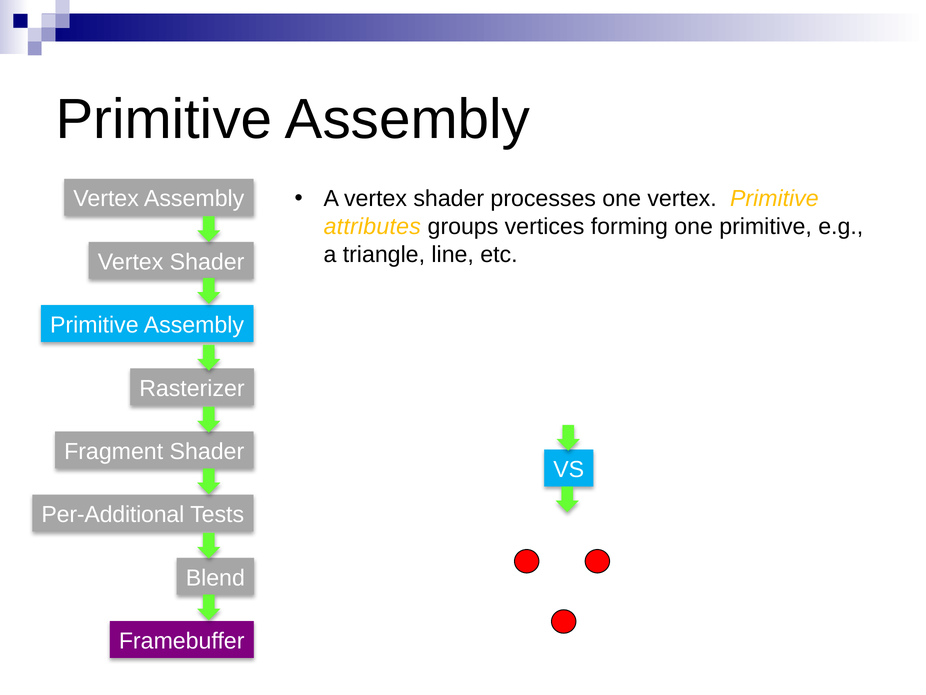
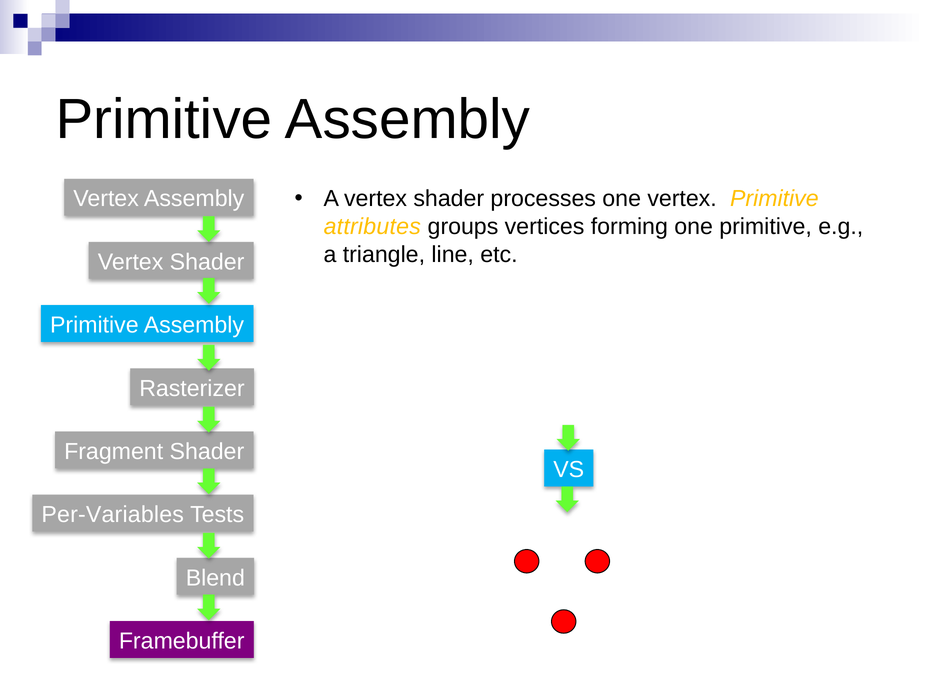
Per-Additional: Per-Additional -> Per-Variables
